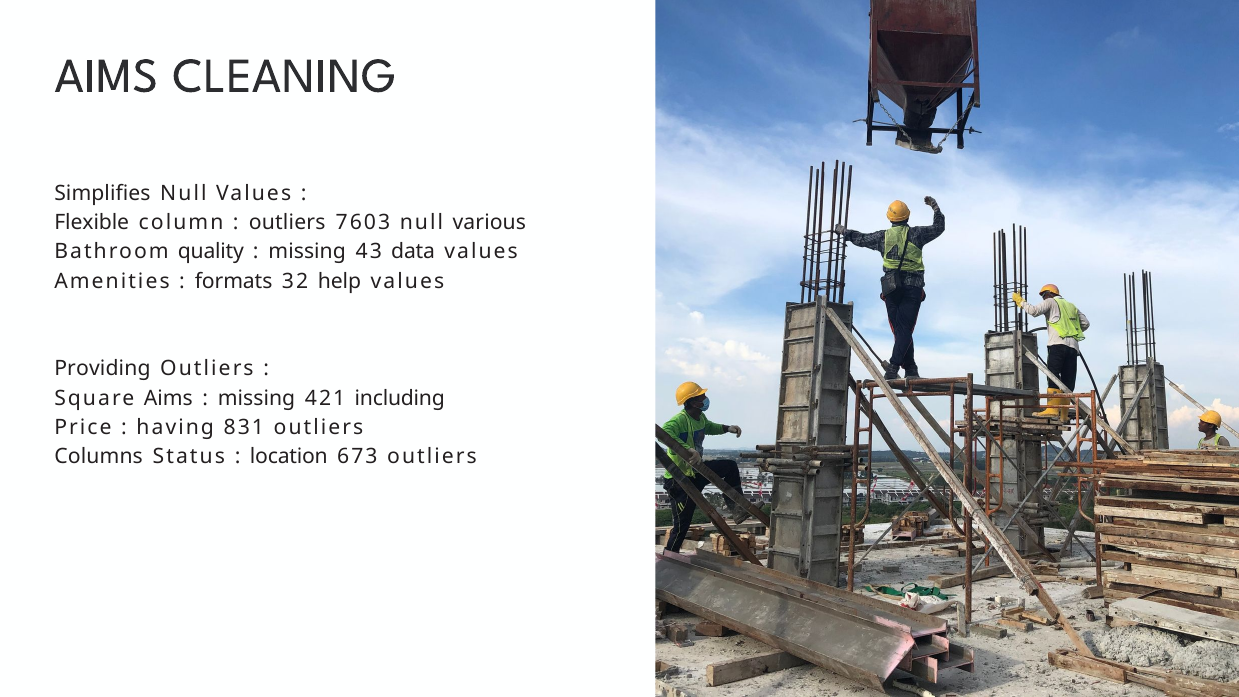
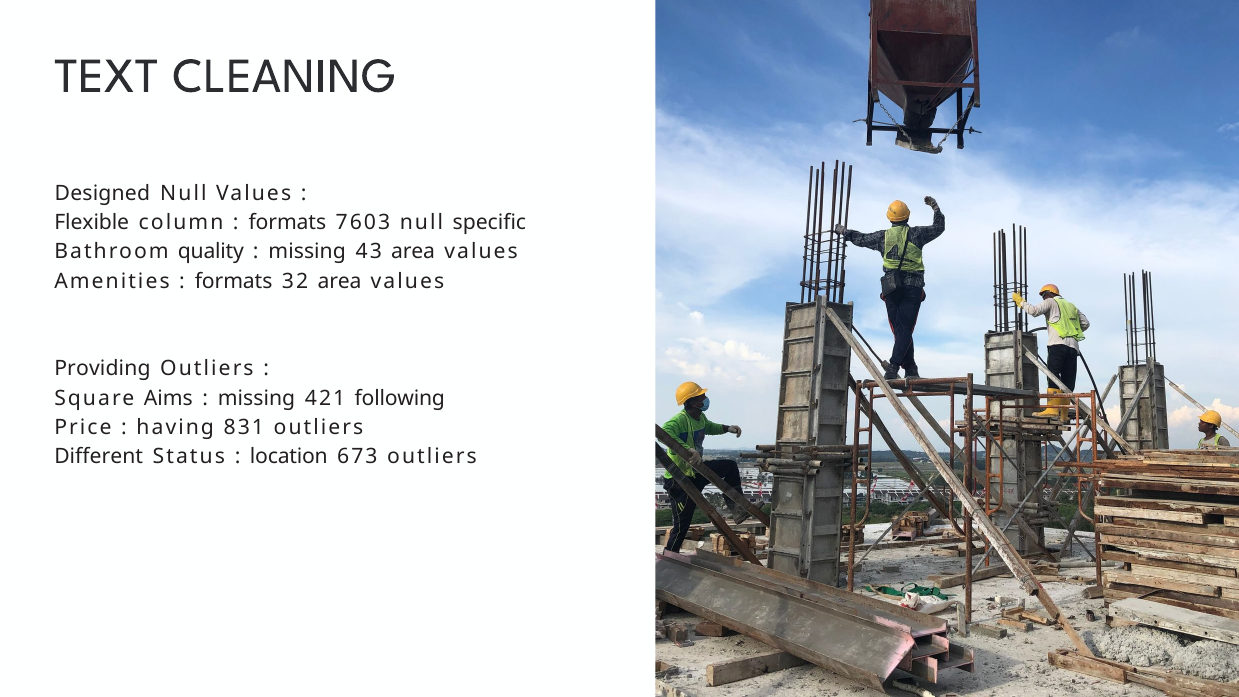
AIMS at (106, 76): AIMS -> TEXT
Simplifies: Simplifies -> Designed
outliers at (287, 223): outliers -> formats
various: various -> specific
43 data: data -> area
32 help: help -> area
including: including -> following
Columns: Columns -> Different
